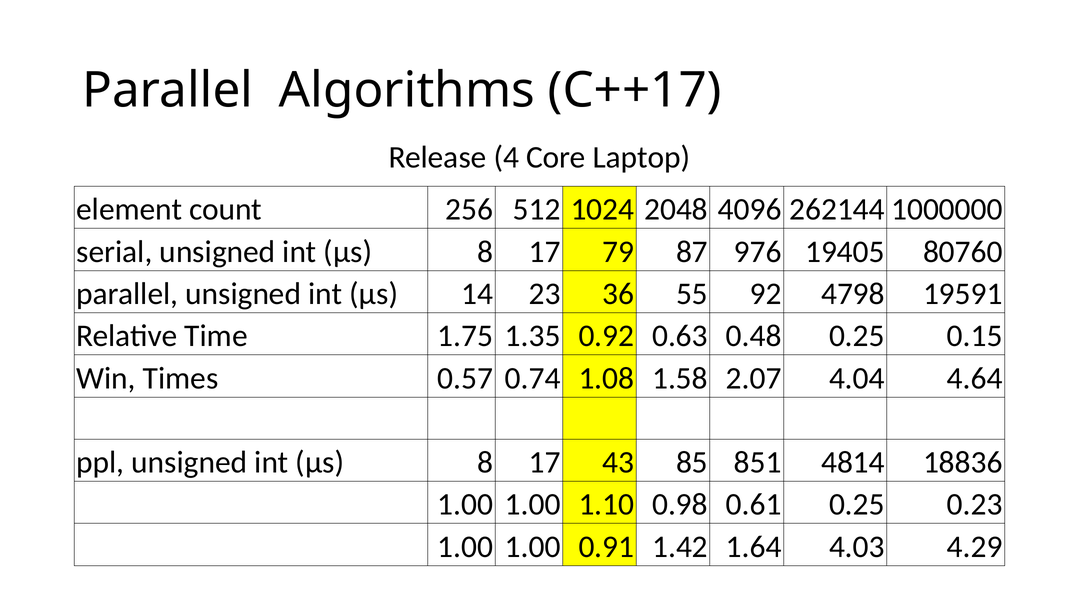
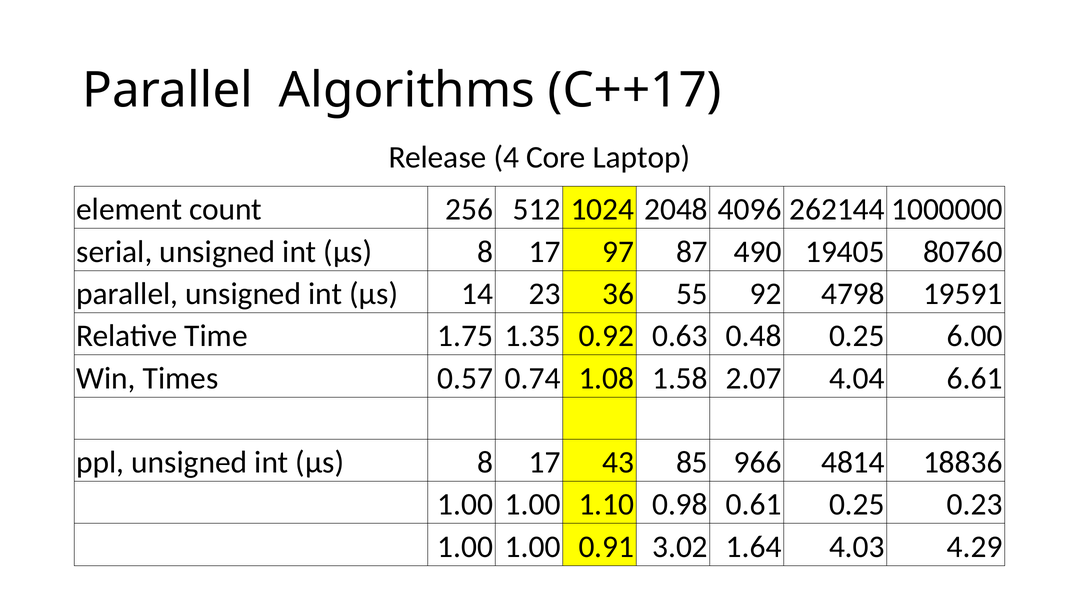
79: 79 -> 97
976: 976 -> 490
0.15: 0.15 -> 6.00
4.64: 4.64 -> 6.61
851: 851 -> 966
1.42: 1.42 -> 3.02
